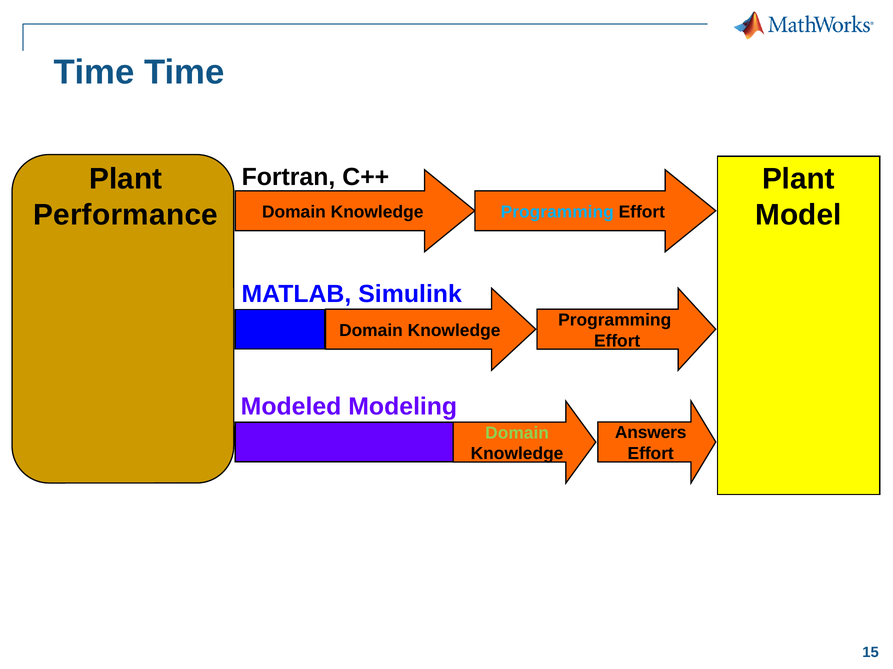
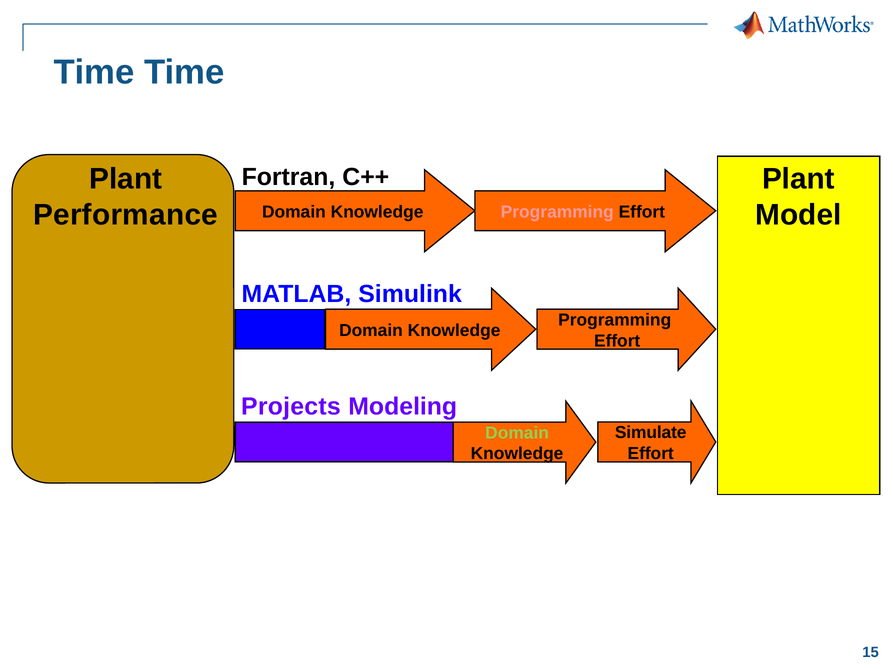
Programming at (557, 212) colour: light blue -> pink
Modeled: Modeled -> Projects
Answers: Answers -> Simulate
